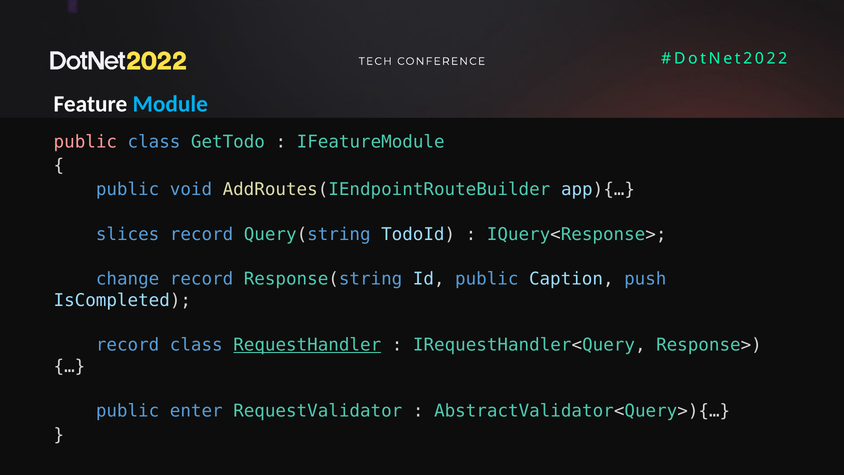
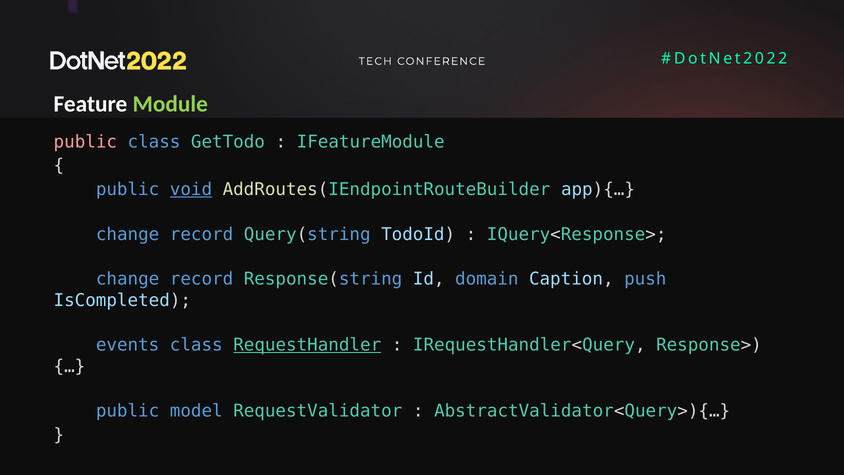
Module colour: light blue -> light green
void underline: none -> present
slices at (128, 234): slices -> change
Id public: public -> domain
record at (128, 345): record -> events
enter: enter -> model
